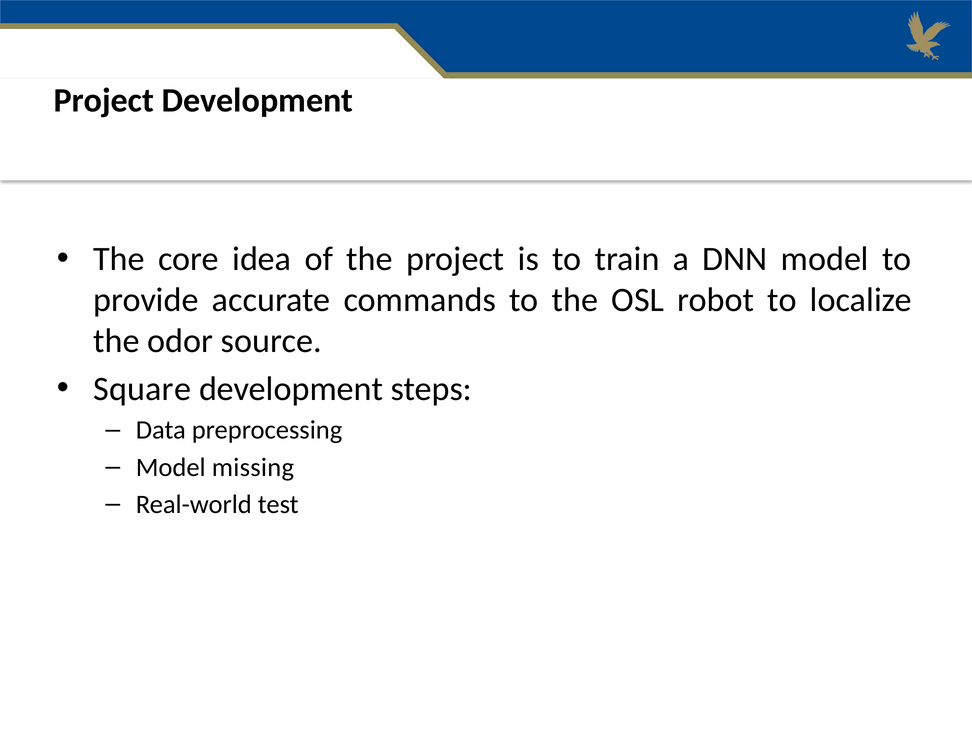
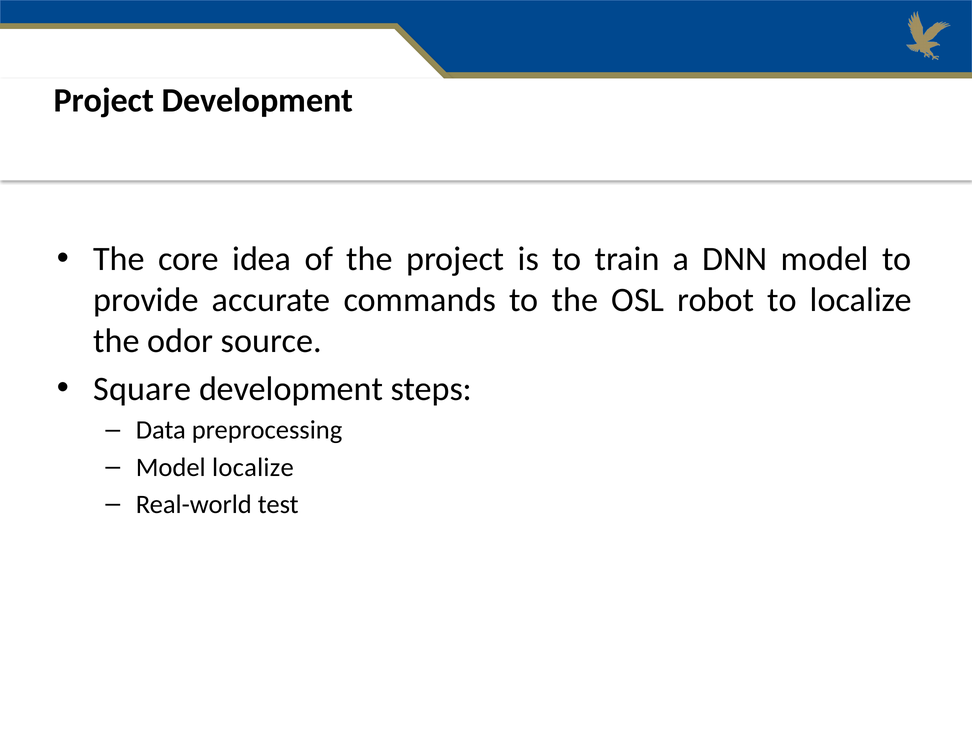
Model missing: missing -> localize
